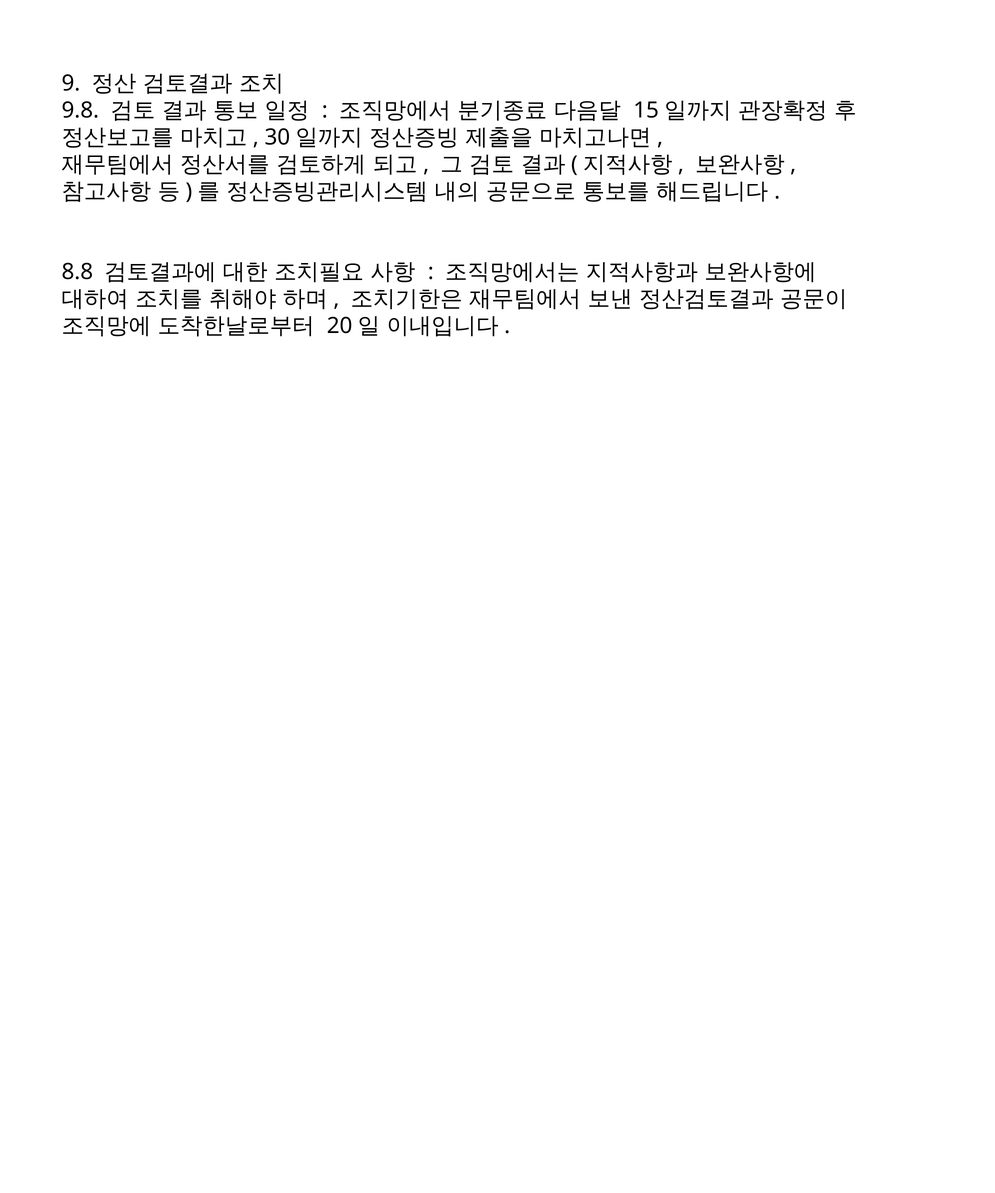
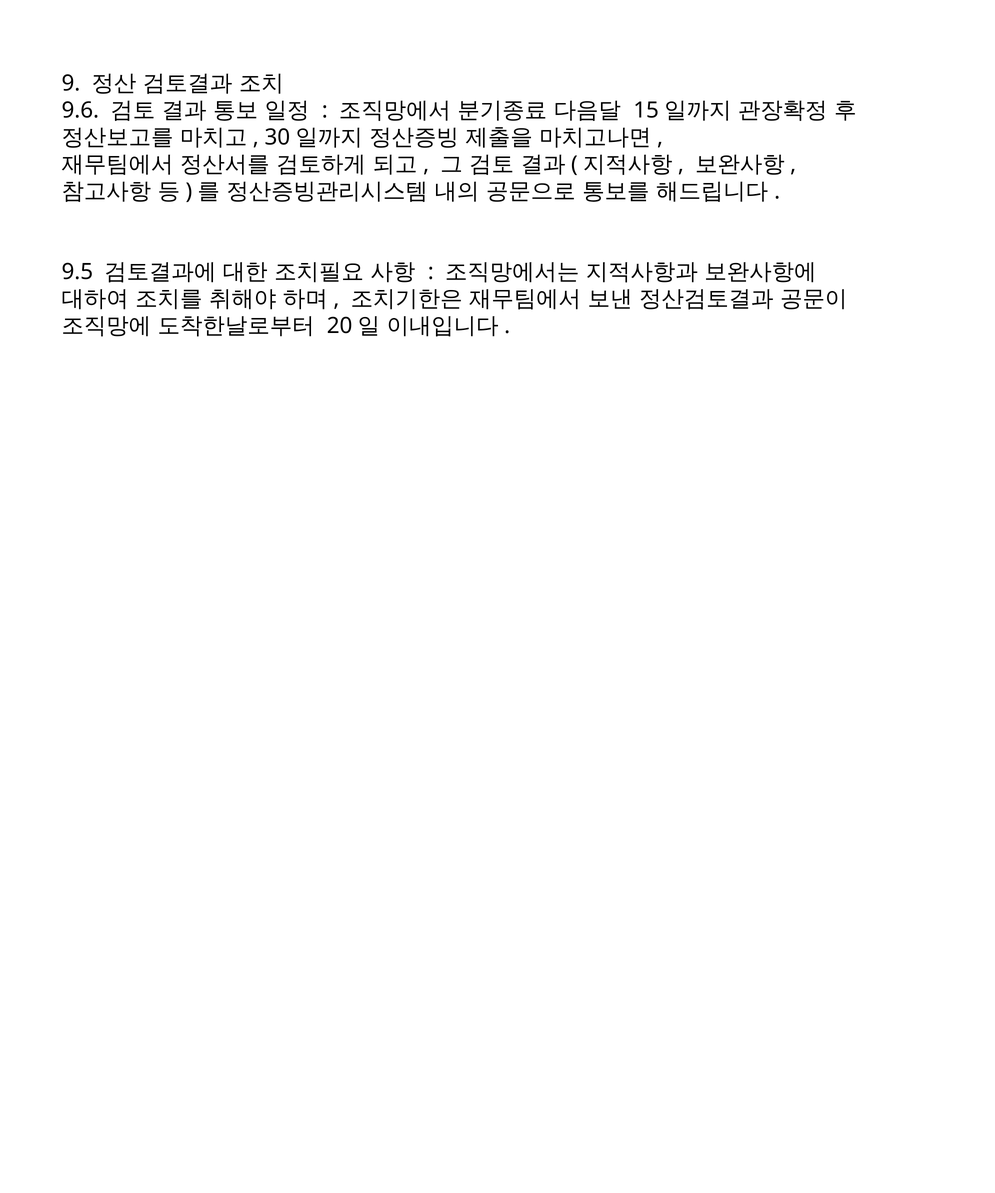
9.8: 9.8 -> 9.6
8.8: 8.8 -> 9.5
